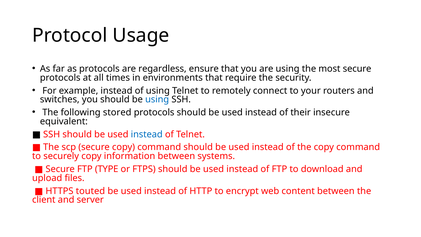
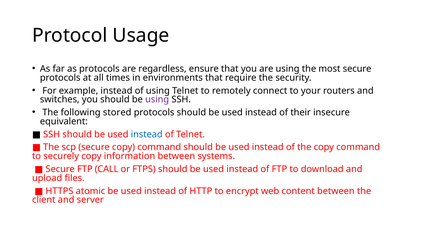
using at (157, 100) colour: blue -> purple
TYPE: TYPE -> CALL
touted: touted -> atomic
